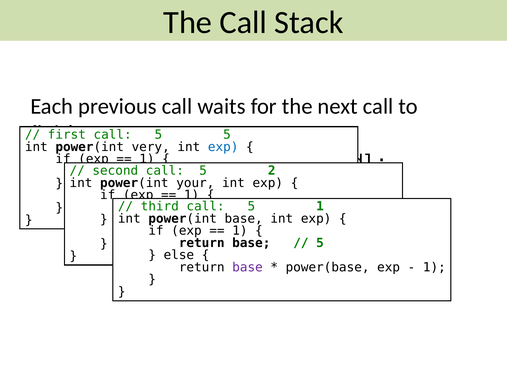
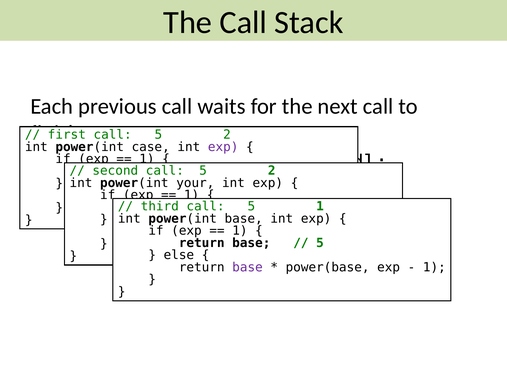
5 at (227, 135): 5 -> 2
very: very -> case
exp at (223, 147) colour: blue -> purple
